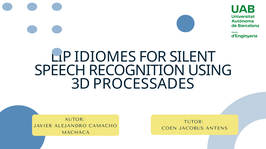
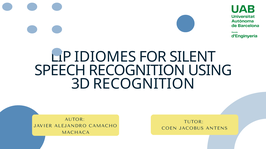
3D PROCESSADES: PROCESSADES -> RECOGNITION
